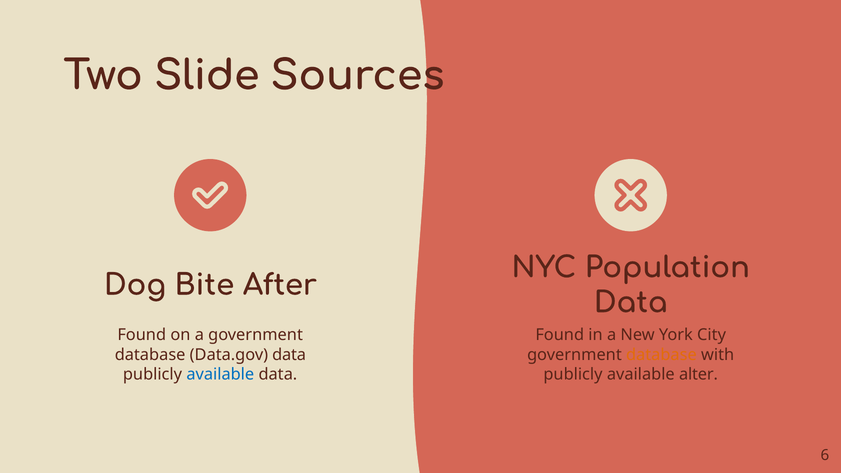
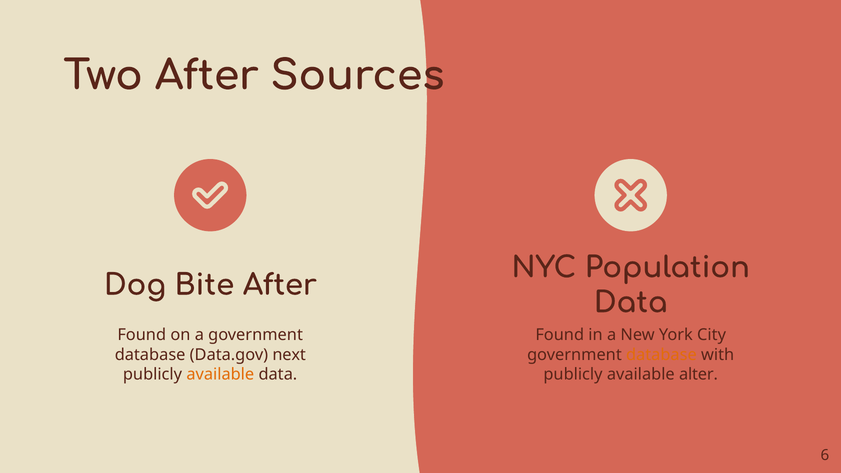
Two Slide: Slide -> After
Data.gov data: data -> next
available at (220, 374) colour: blue -> orange
